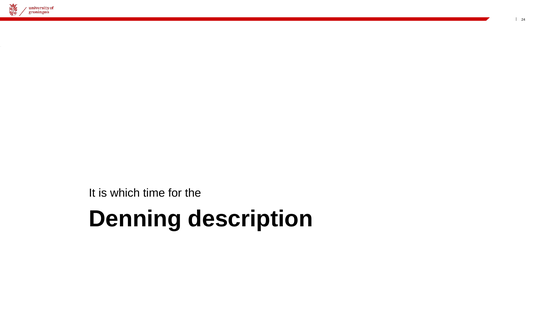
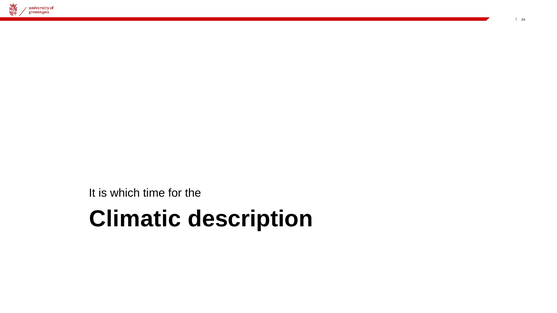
Denning: Denning -> Climatic
